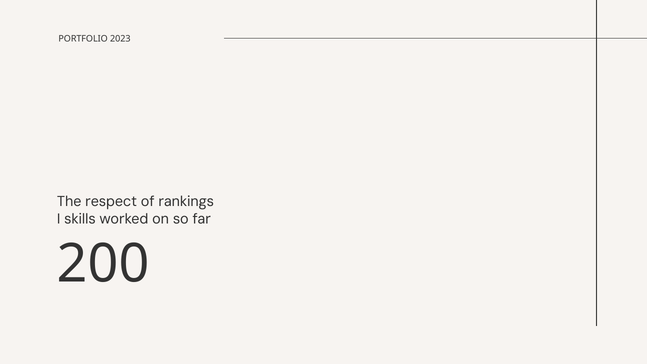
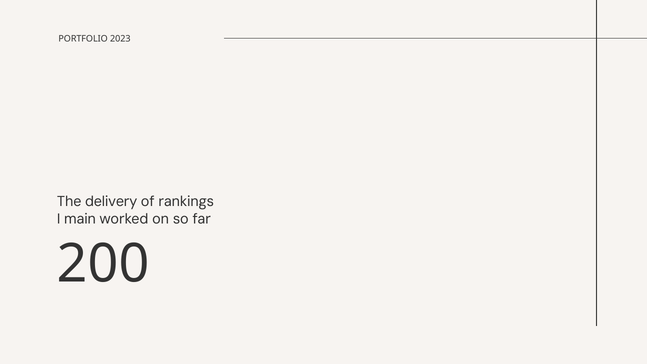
respect: respect -> delivery
skills: skills -> main
